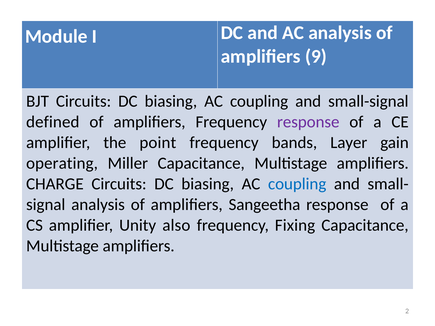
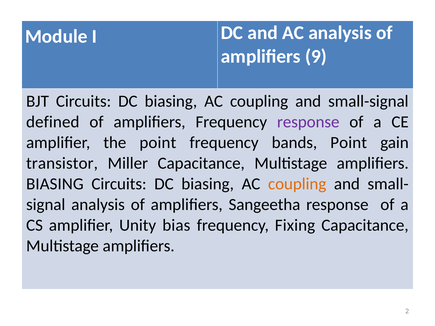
bands Layer: Layer -> Point
operating: operating -> transistor
CHARGE at (55, 184): CHARGE -> BIASING
coupling at (297, 184) colour: blue -> orange
also: also -> bias
